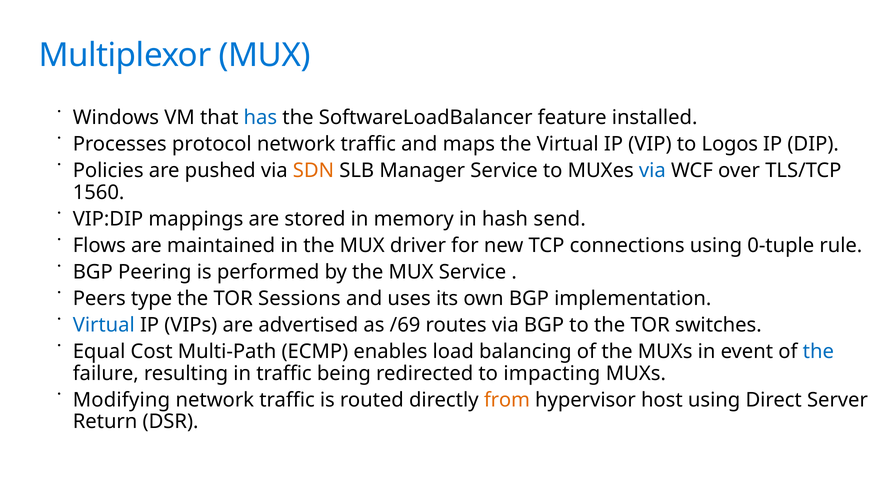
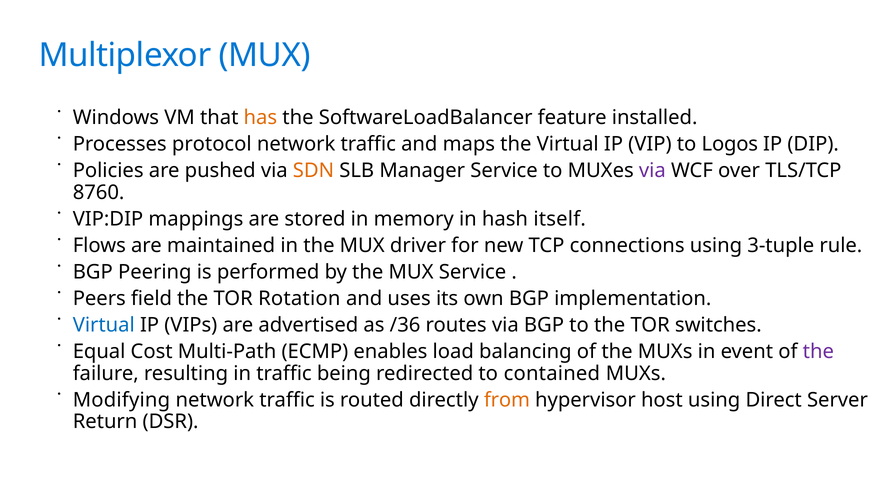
has colour: blue -> orange
via at (652, 171) colour: blue -> purple
1560: 1560 -> 8760
send: send -> itself
0-tuple: 0-tuple -> 3-tuple
type: type -> field
Sessions: Sessions -> Rotation
/69: /69 -> /36
the at (818, 352) colour: blue -> purple
impacting: impacting -> contained
